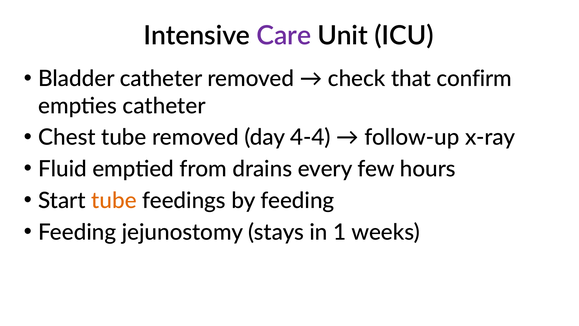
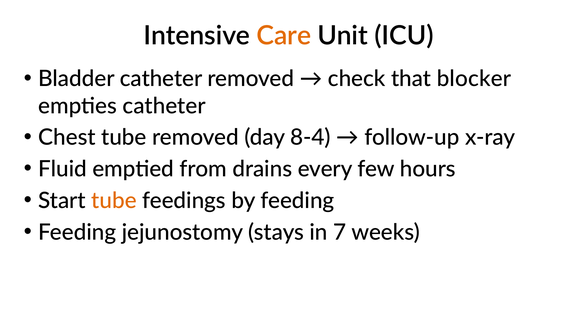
Care colour: purple -> orange
confirm: confirm -> blocker
4-4: 4-4 -> 8-4
1: 1 -> 7
